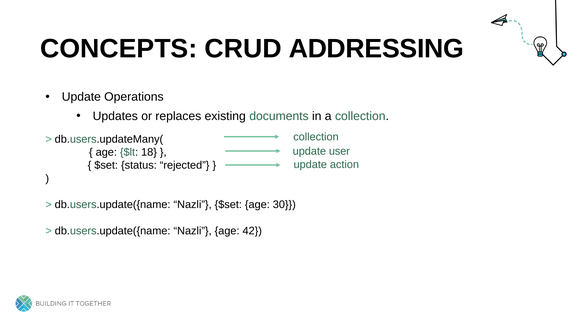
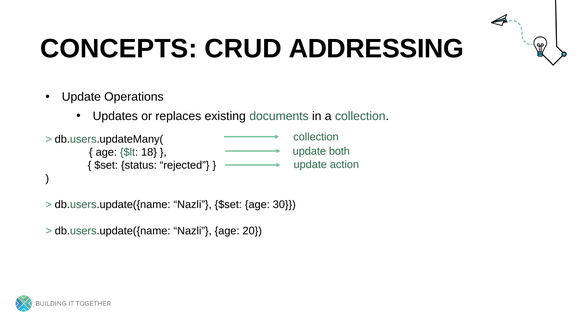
user: user -> both
42: 42 -> 20
